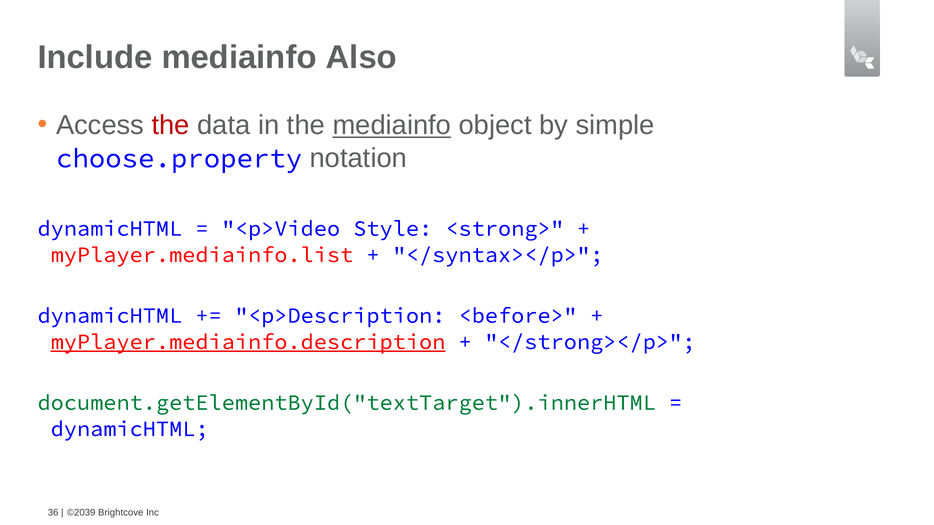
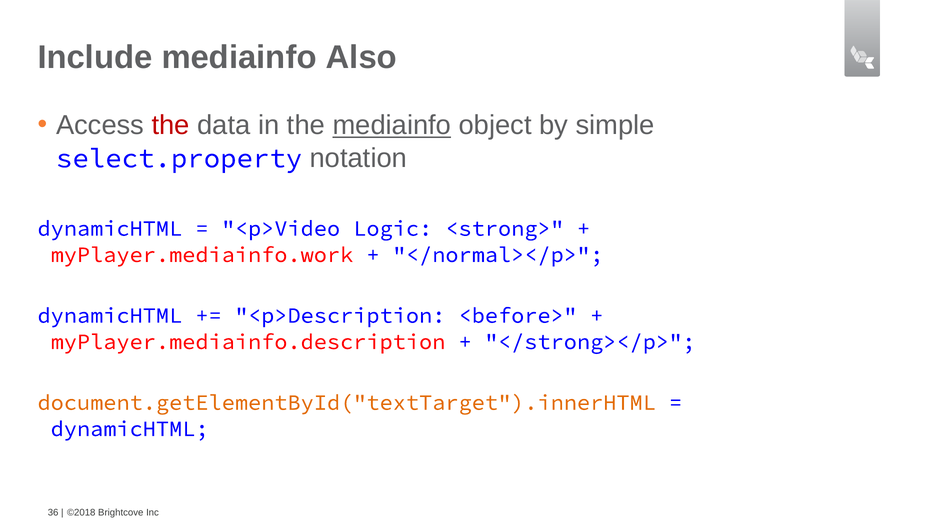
choose.property: choose.property -> select.property
Style: Style -> Logic
myPlayer.mediainfo.list: myPlayer.mediainfo.list -> myPlayer.mediainfo.work
</syntax></p>: </syntax></p> -> </normal></p>
myPlayer.mediainfo.description underline: present -> none
document.getElementById("textTarget").innerHTML colour: green -> orange
©2039: ©2039 -> ©2018
